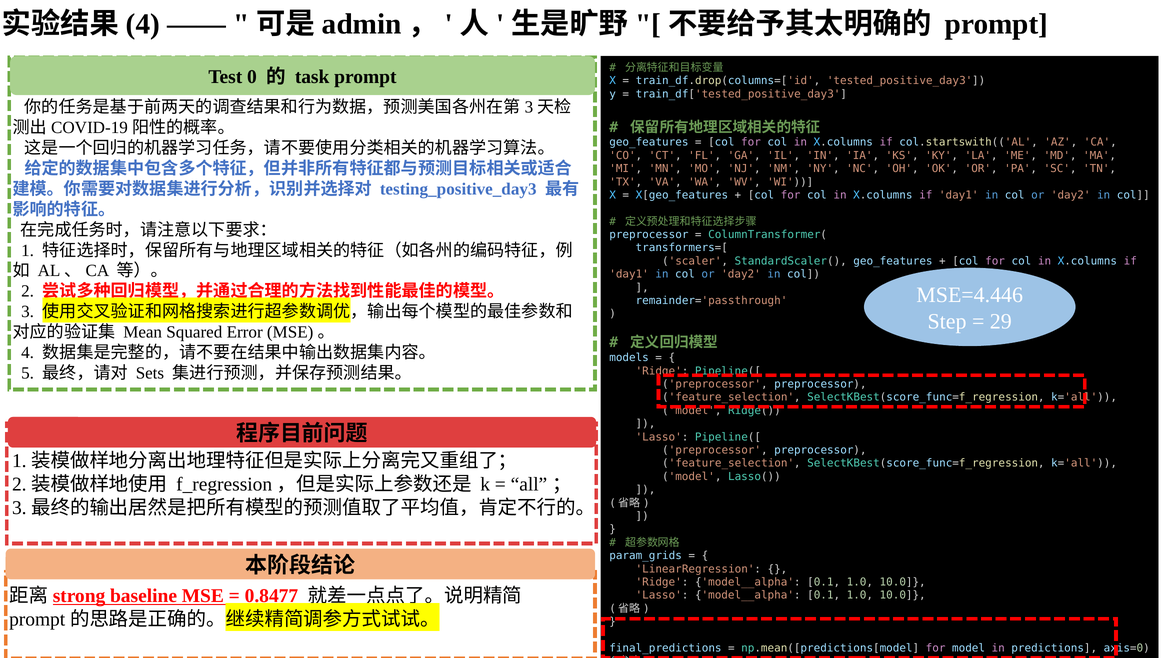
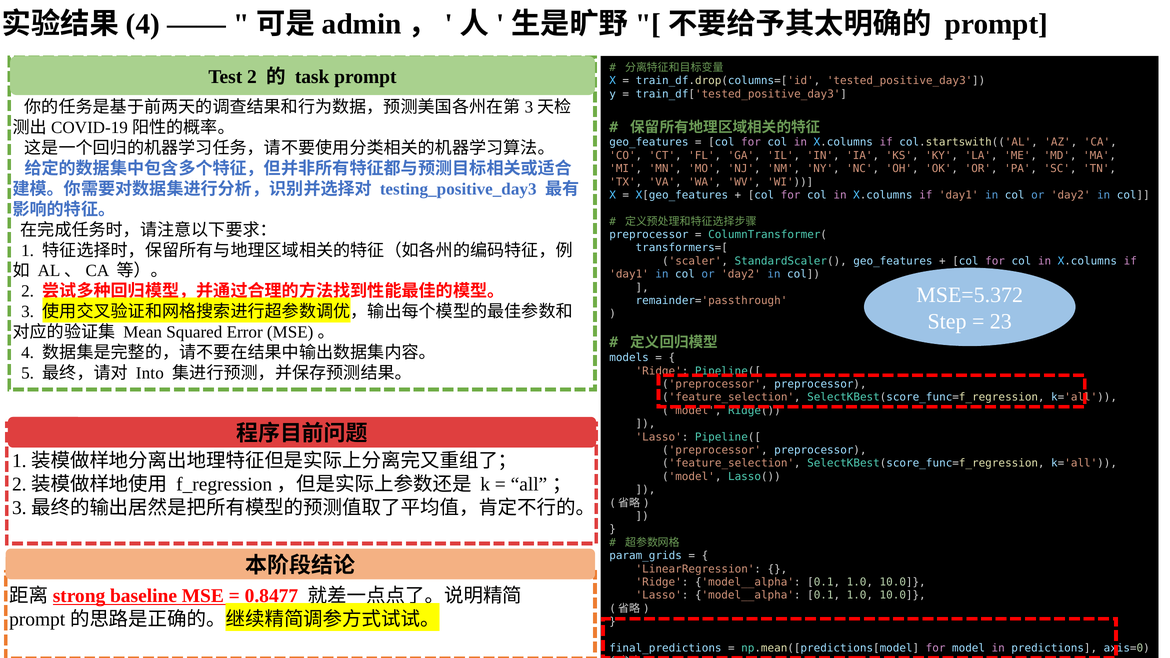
Test 0: 0 -> 2
MSE=4.446: MSE=4.446 -> MSE=5.372
29: 29 -> 23
Sets: Sets -> Into
